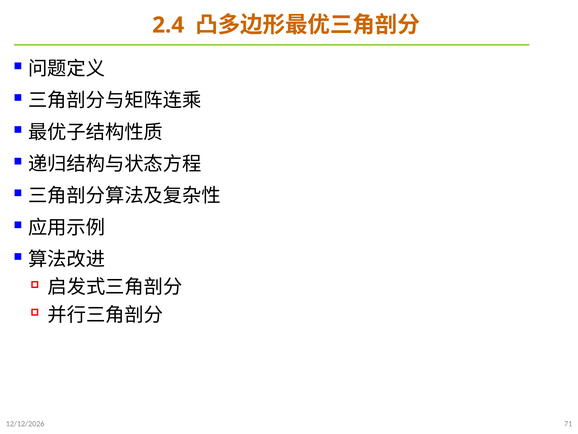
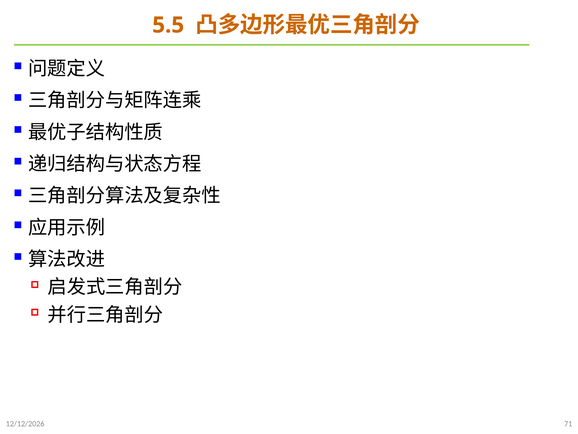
2.4: 2.4 -> 5.5
